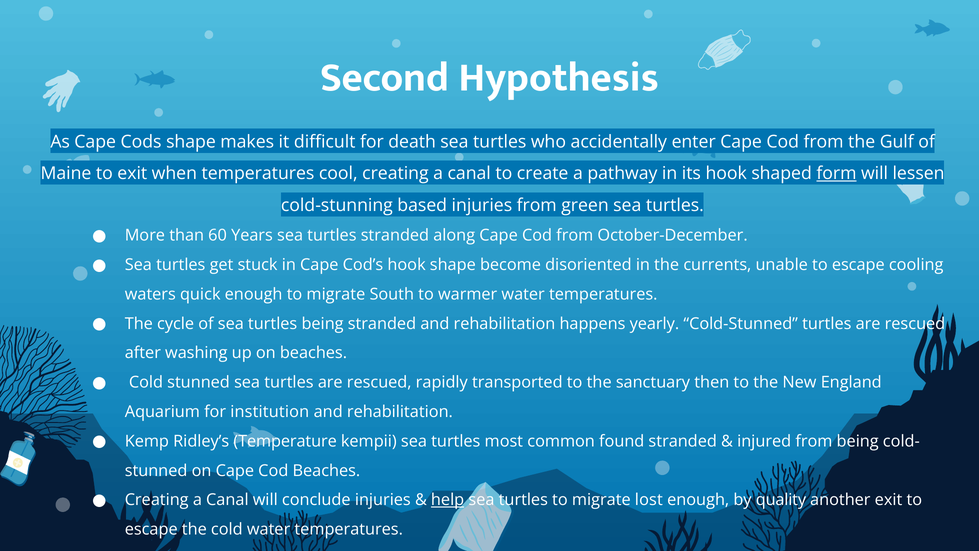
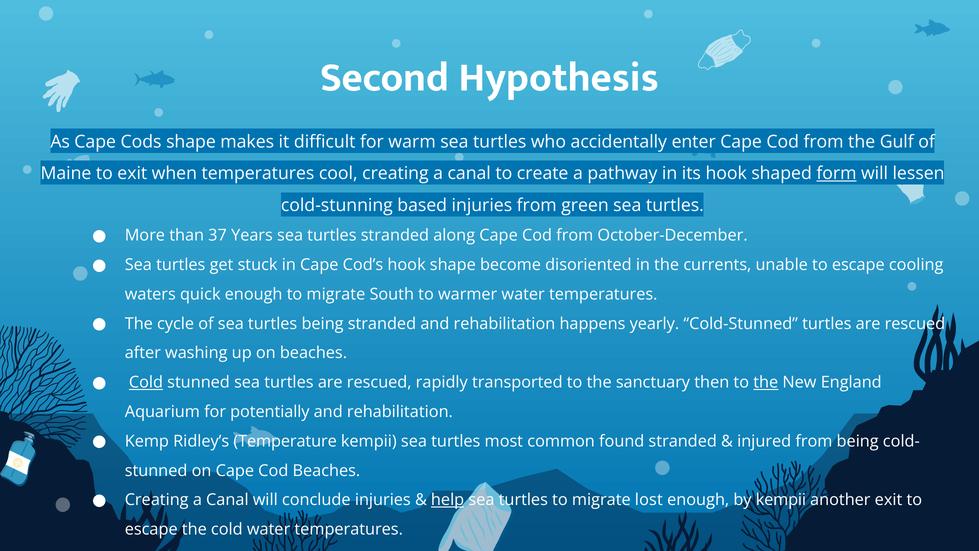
death: death -> warm
60: 60 -> 37
Cold at (146, 382) underline: none -> present
the at (766, 382) underline: none -> present
institution: institution -> potentially
by quality: quality -> kempii
